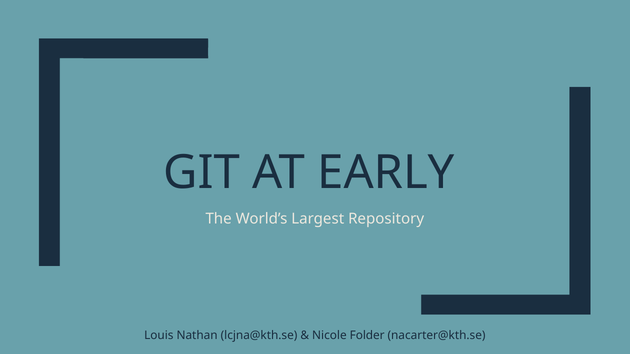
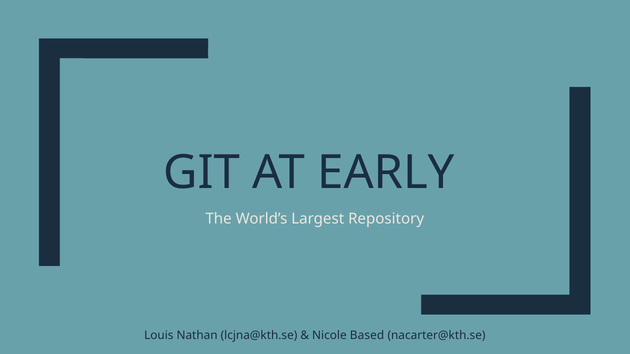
Folder: Folder -> Based
